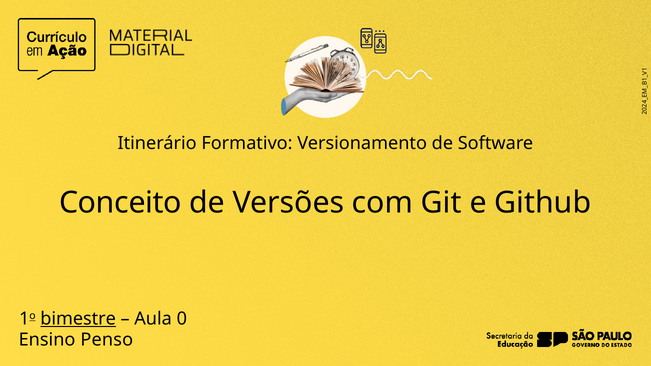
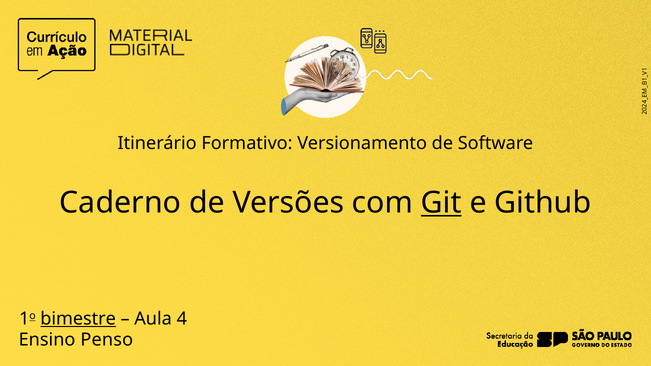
Conceito: Conceito -> Caderno
Git underline: none -> present
Aula 0: 0 -> 4
